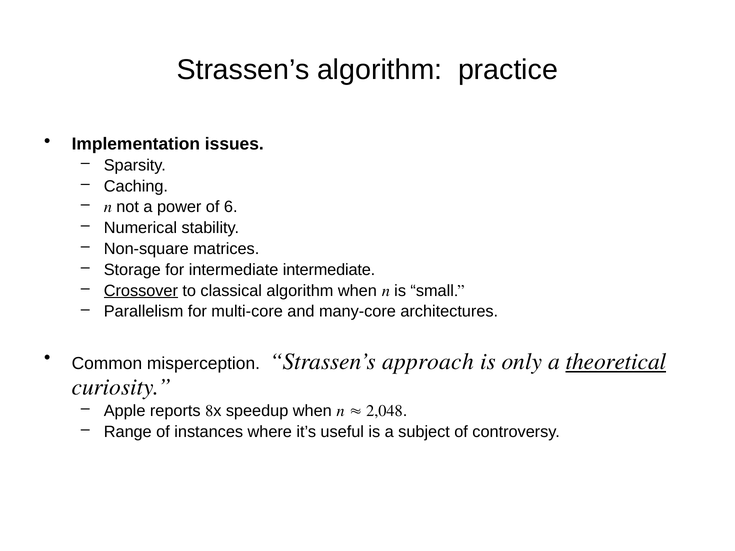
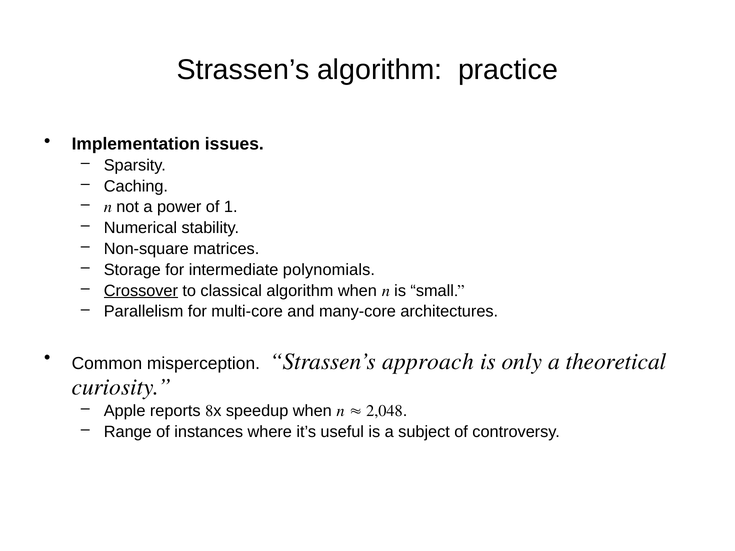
6: 6 -> 1
intermediate intermediate: intermediate -> polynomials
theoretical underline: present -> none
